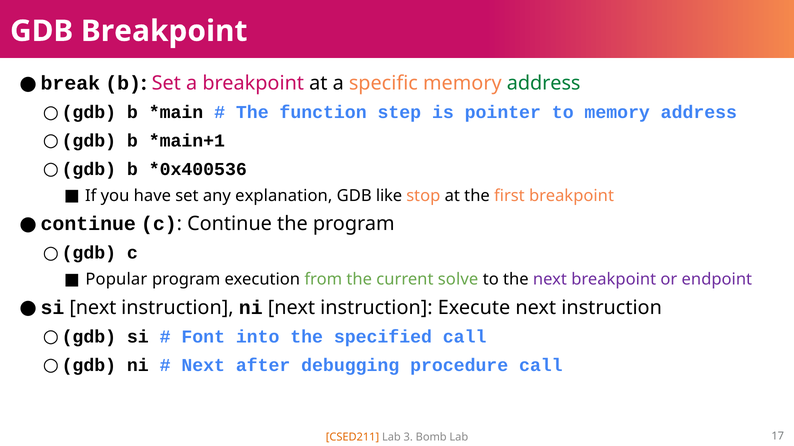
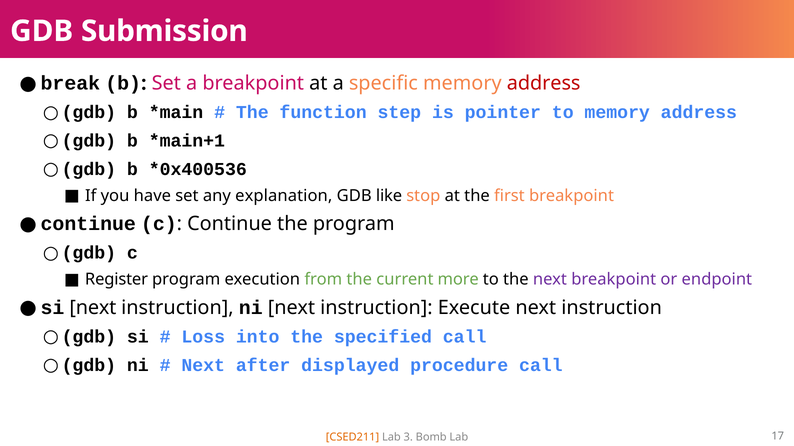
GDB Breakpoint: Breakpoint -> Submission
address at (544, 83) colour: green -> red
Popular: Popular -> Register
solve: solve -> more
Font: Font -> Loss
debugging: debugging -> displayed
